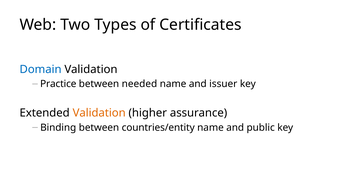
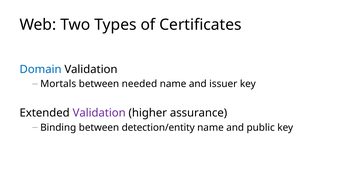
Practice: Practice -> Mortals
Validation at (99, 113) colour: orange -> purple
countries/entity: countries/entity -> detection/entity
